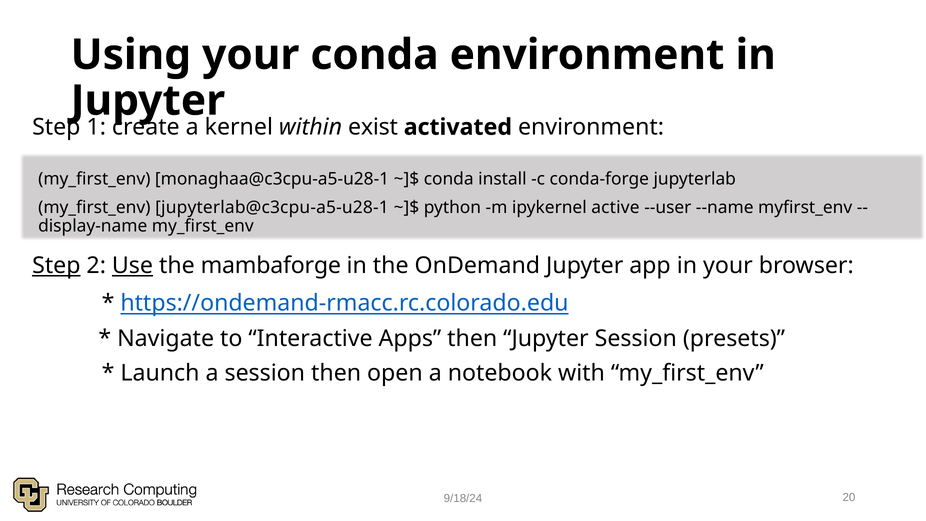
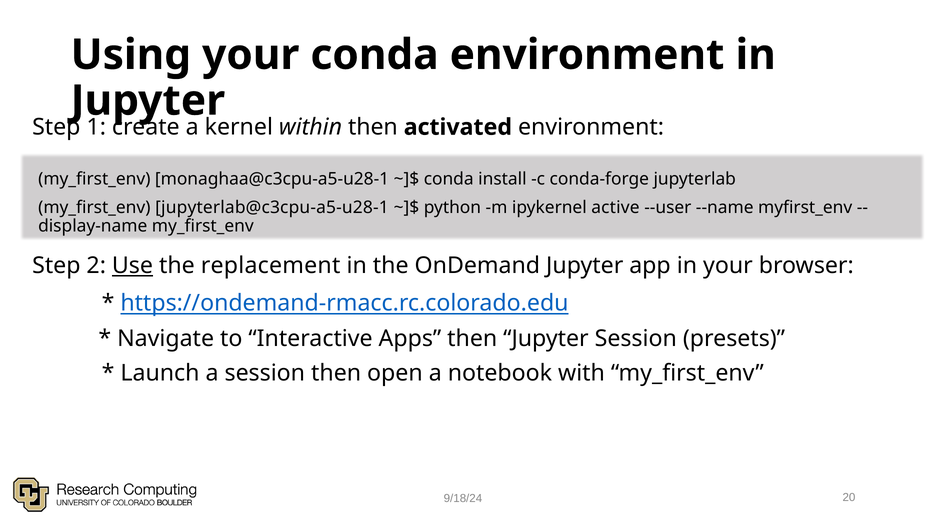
within exist: exist -> then
Step at (56, 266) underline: present -> none
mambaforge: mambaforge -> replacement
